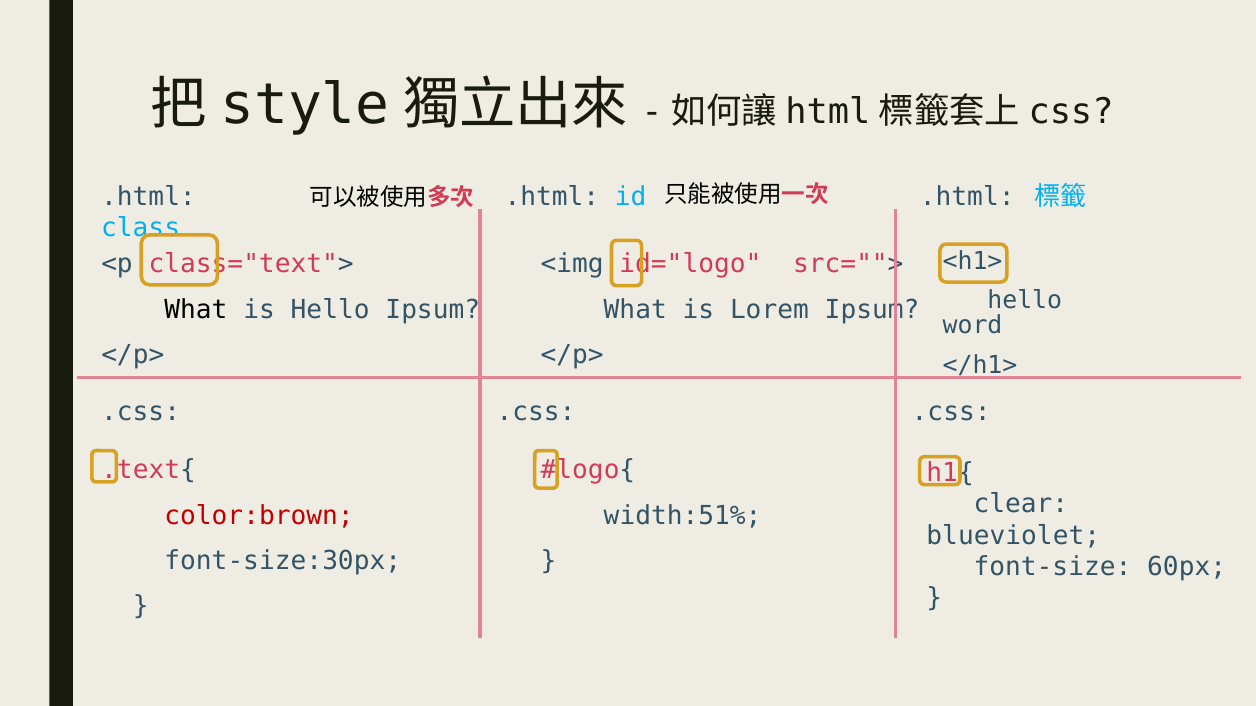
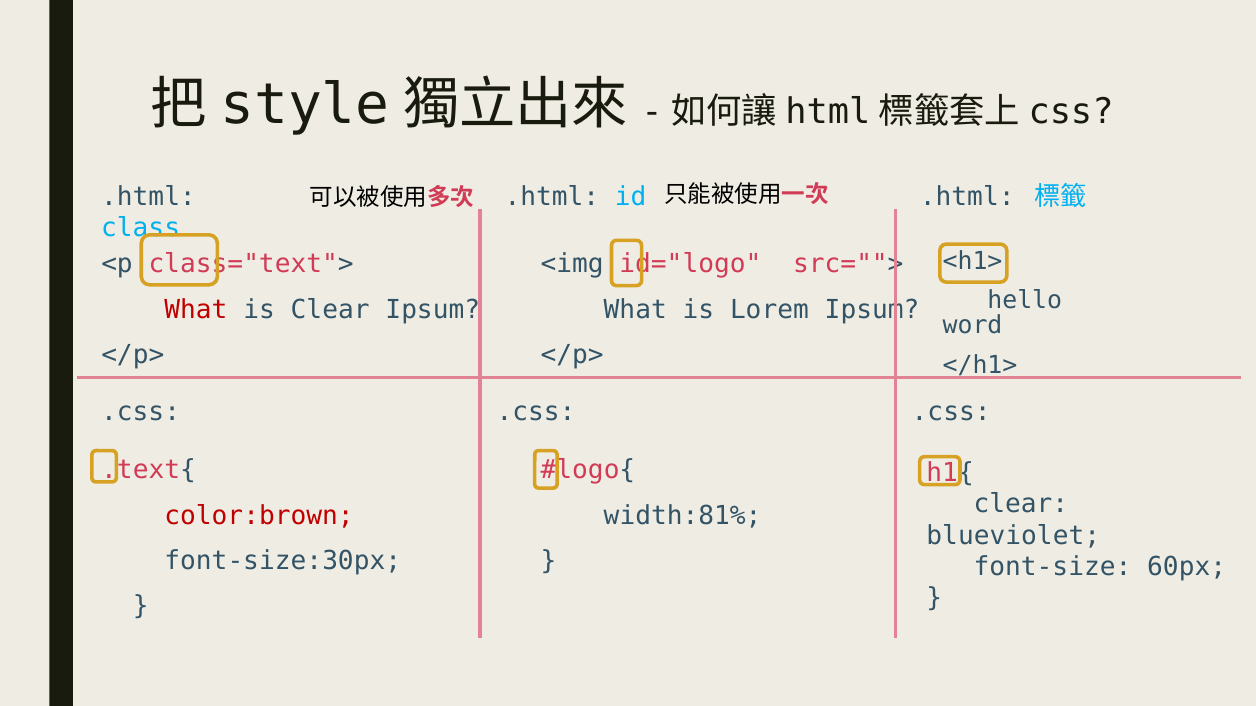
What at (196, 310) colour: black -> red
is Hello: Hello -> Clear
width:51%: width:51% -> width:81%
